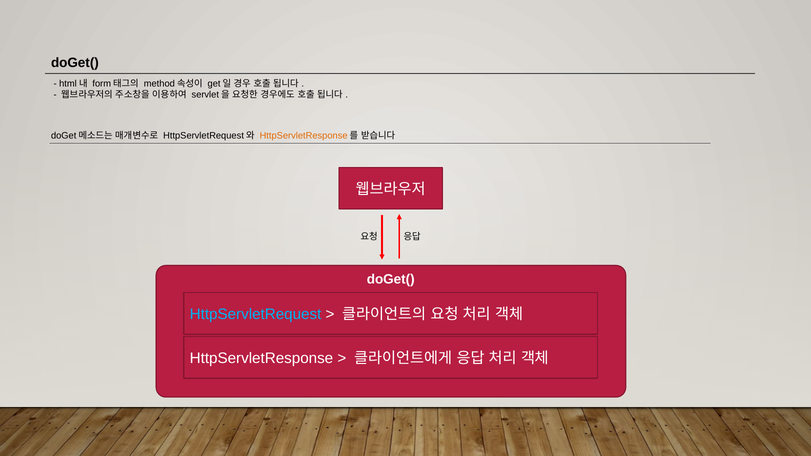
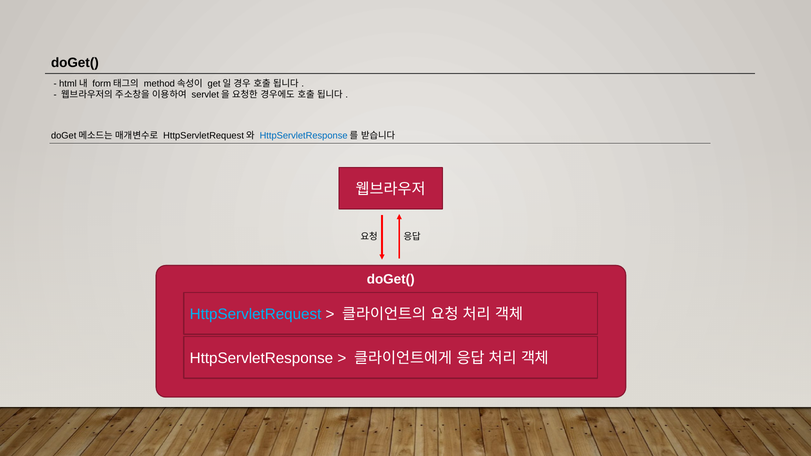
HttpServletResponse at (304, 136) colour: orange -> blue
